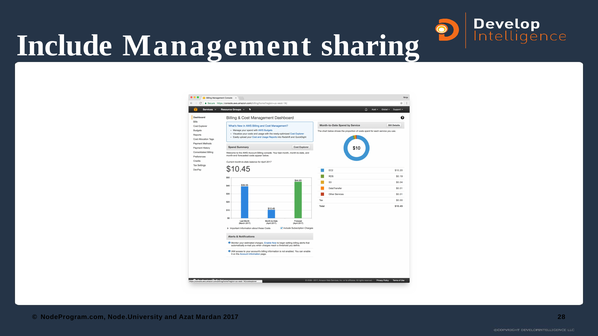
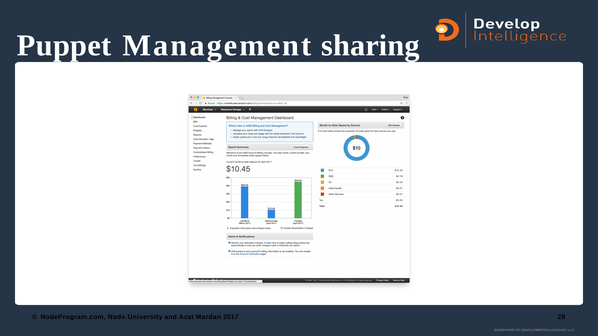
Include: Include -> Puppet
